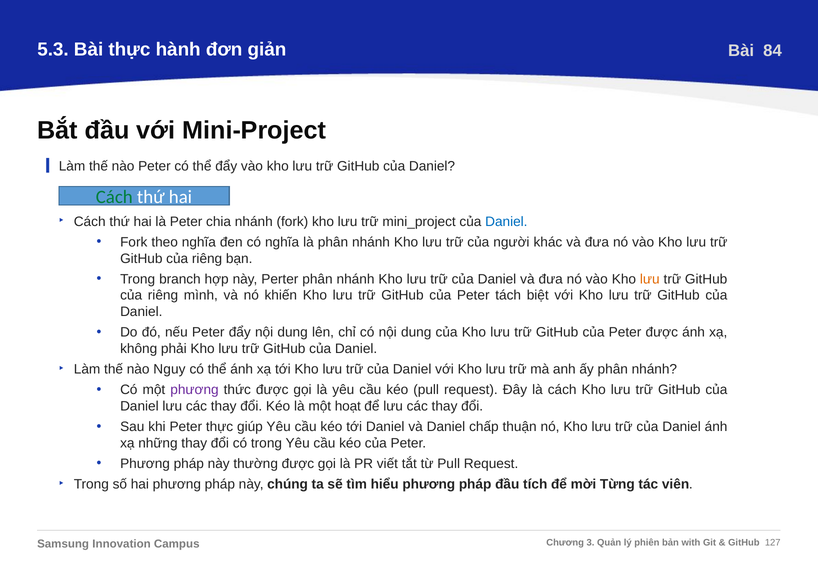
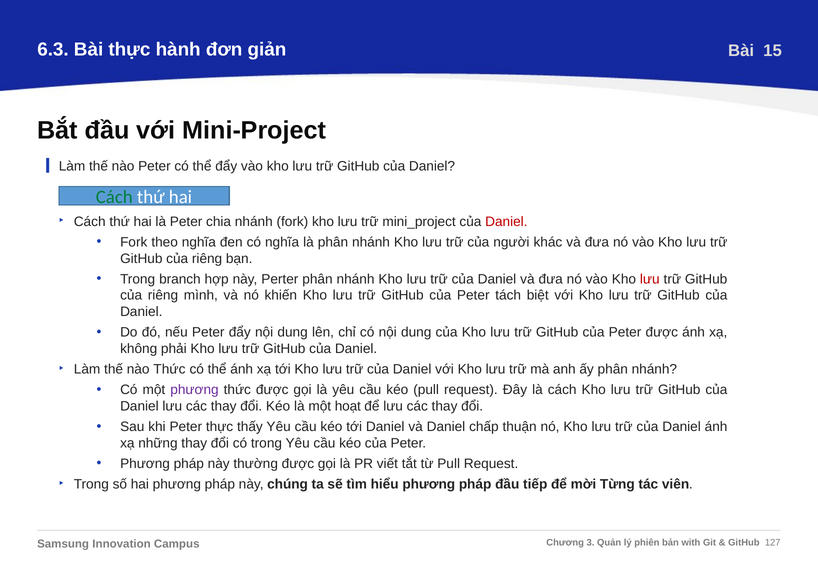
5.3: 5.3 -> 6.3
84: 84 -> 15
Daniel at (506, 222) colour: blue -> red
lưu at (650, 279) colour: orange -> red
nào Nguy: Nguy -> Thức
giúp: giúp -> thấy
tích: tích -> tiếp
